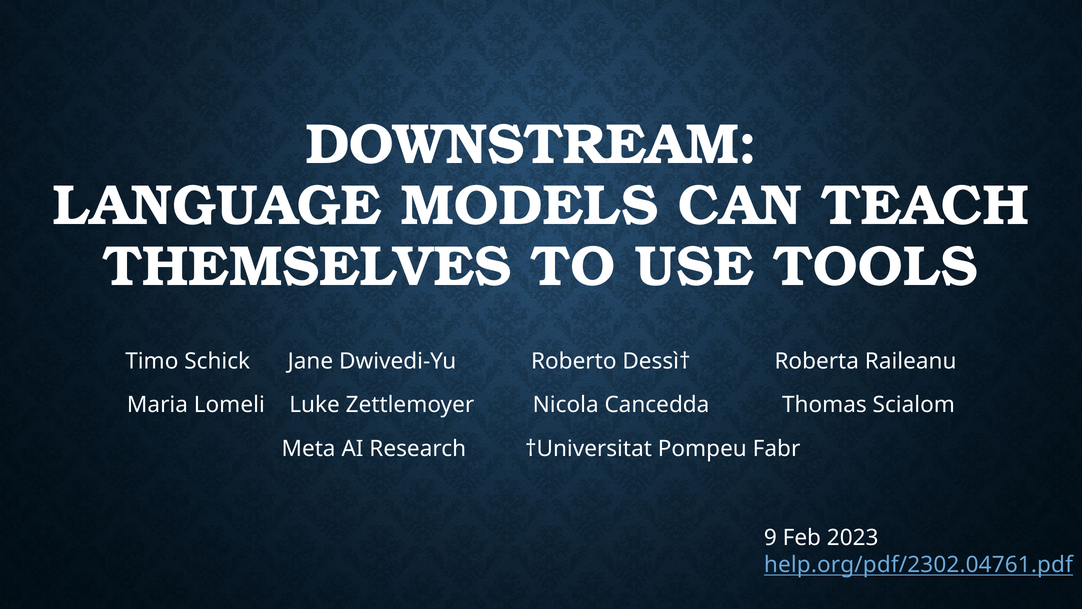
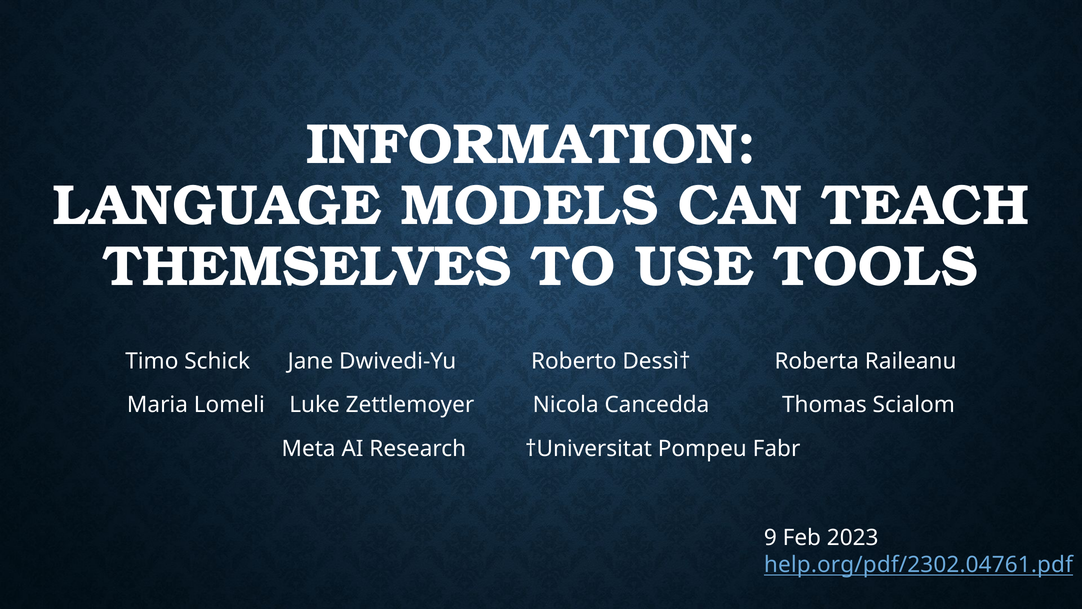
DOWNSTREAM: DOWNSTREAM -> INFORMATION
